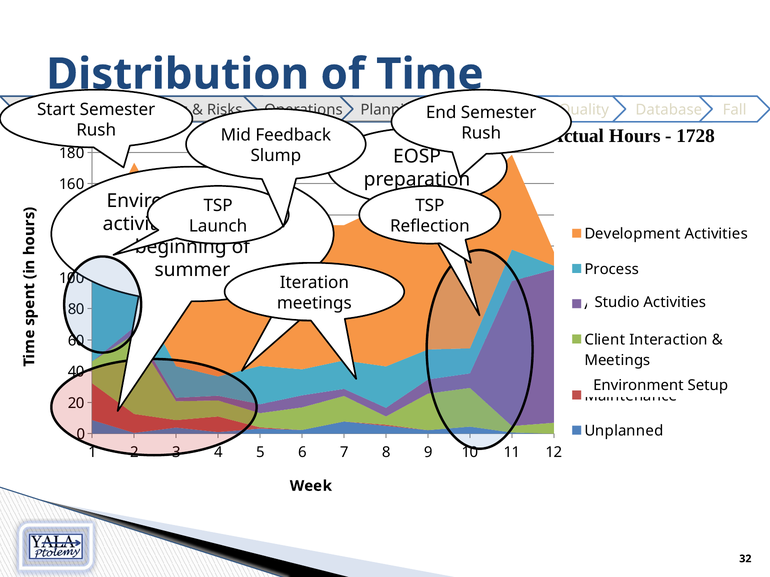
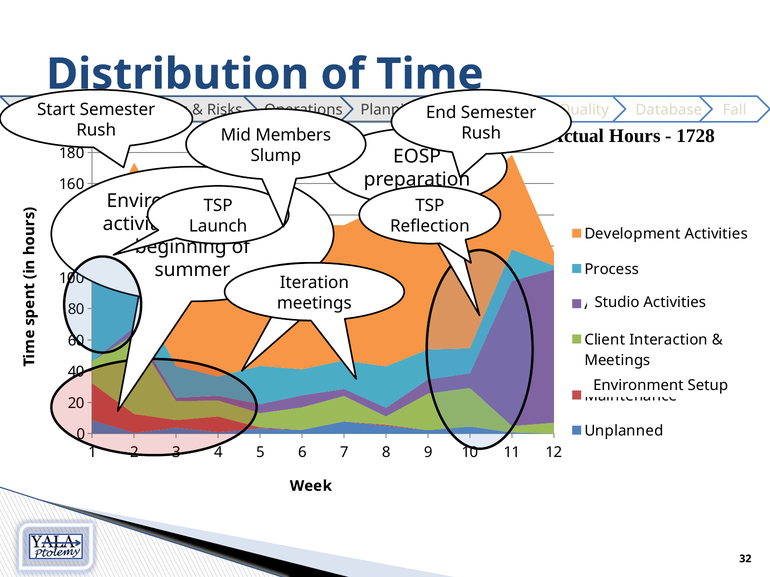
Feedback: Feedback -> Members
